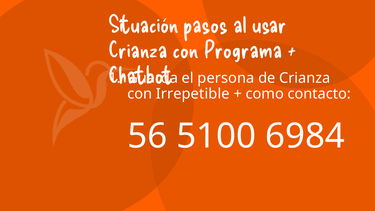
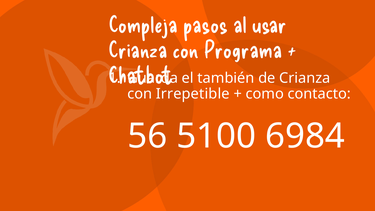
Situación: Situación -> Compleja
persona: persona -> también
